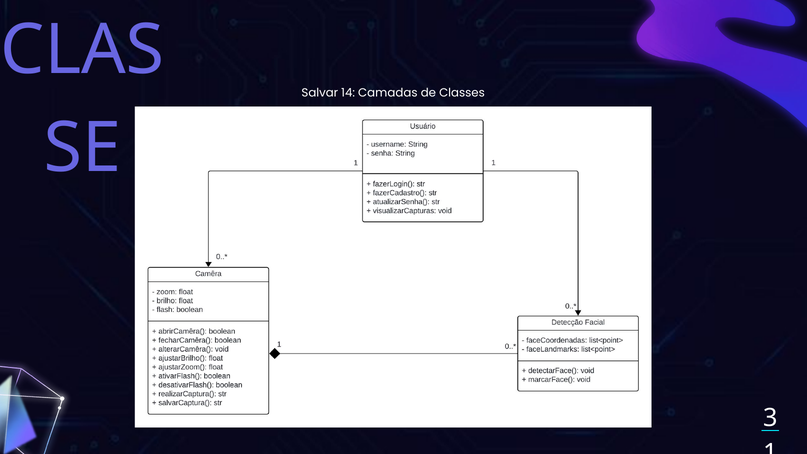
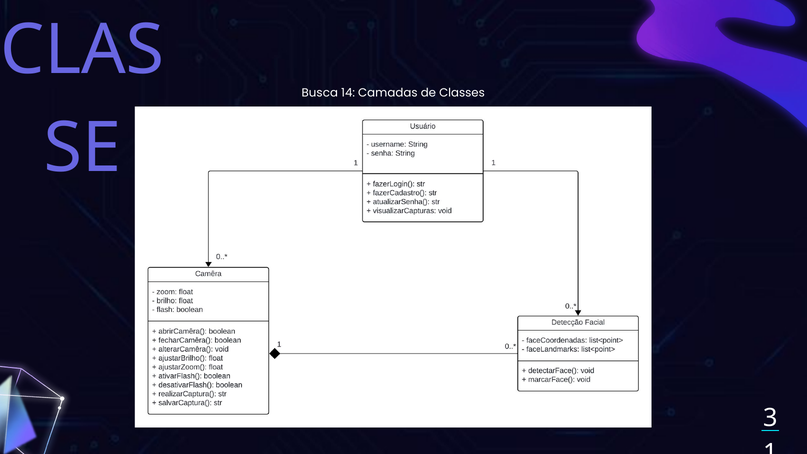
Salvar: Salvar -> Busca
